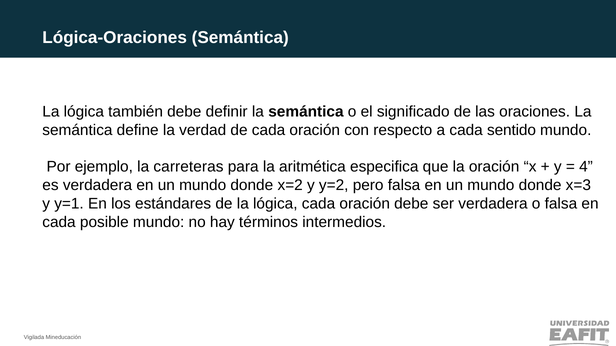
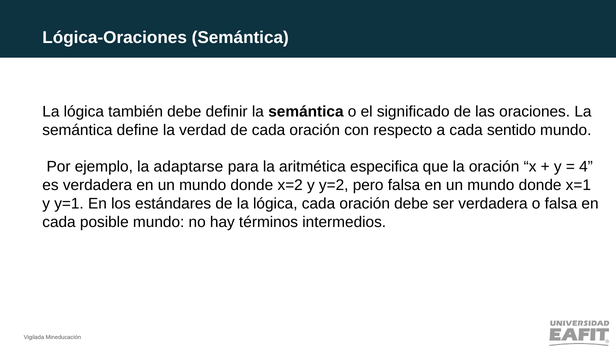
carreteras: carreteras -> adaptarse
x=3: x=3 -> x=1
